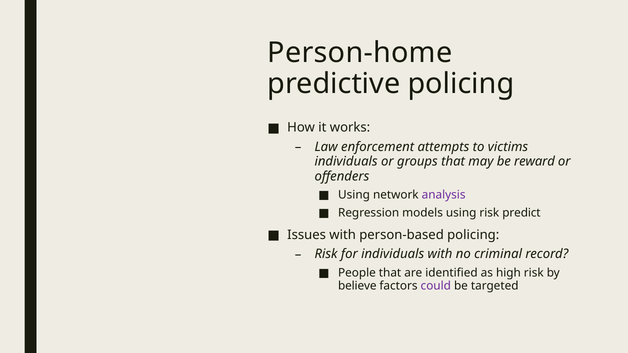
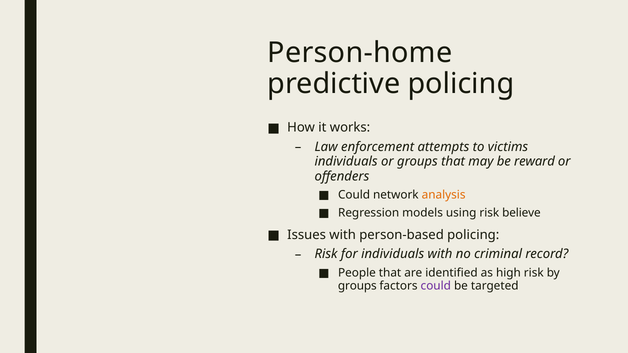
Using at (354, 195): Using -> Could
analysis colour: purple -> orange
predict: predict -> believe
believe at (357, 286): believe -> groups
